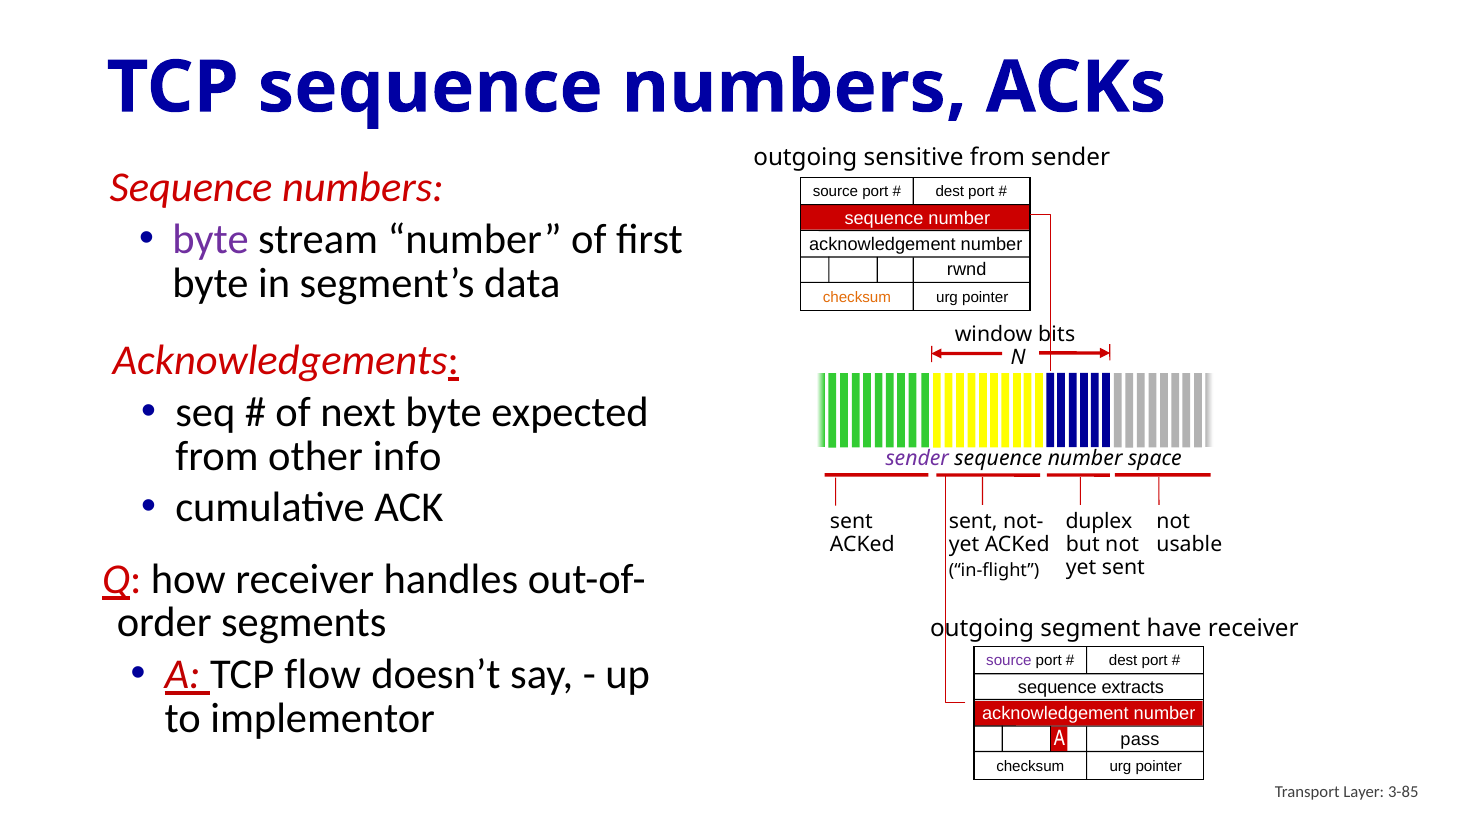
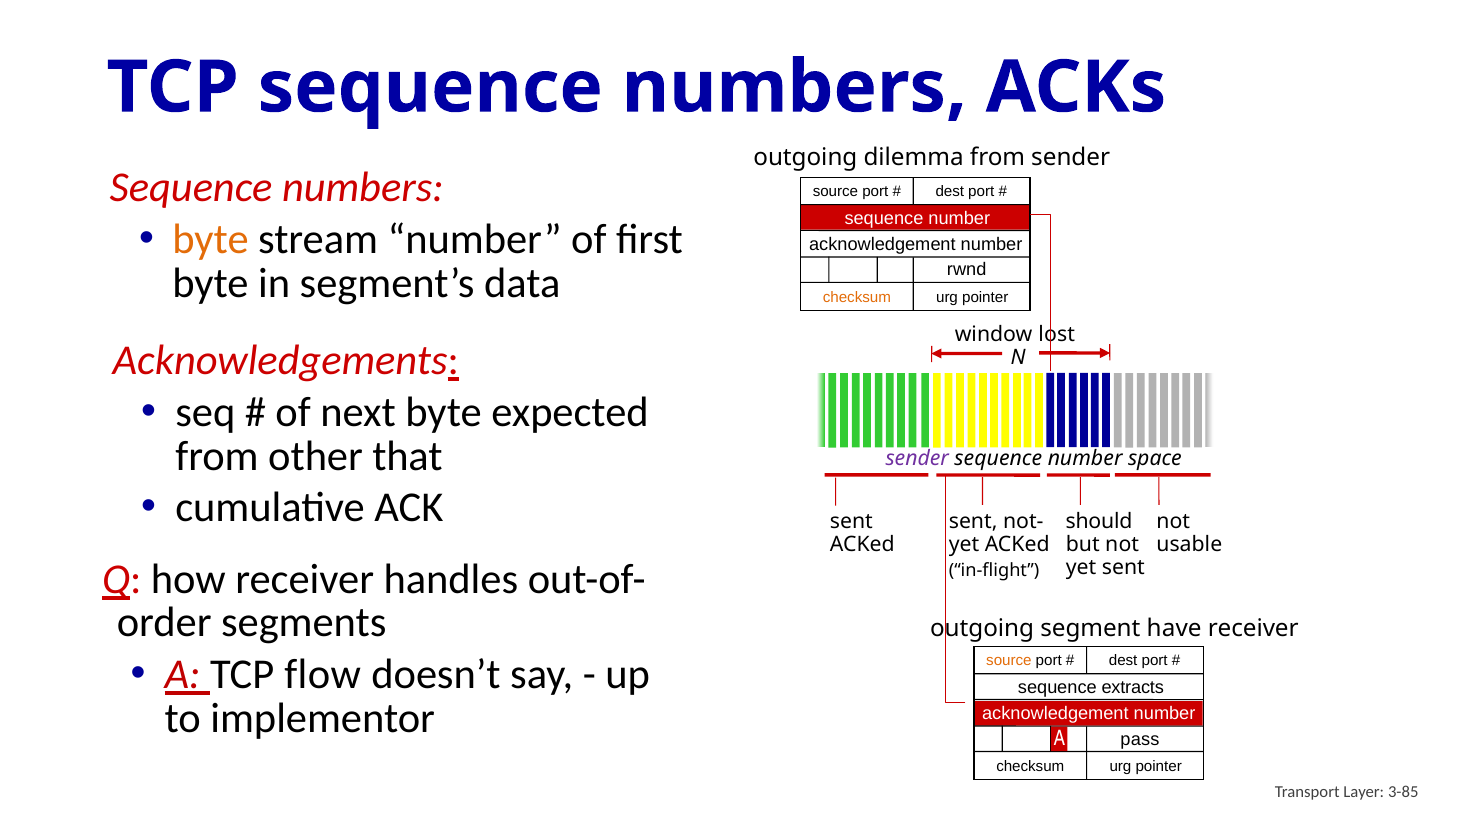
sensitive: sensitive -> dilemma
byte at (211, 240) colour: purple -> orange
bits: bits -> lost
info: info -> that
duplex: duplex -> should
source at (1009, 661) colour: purple -> orange
